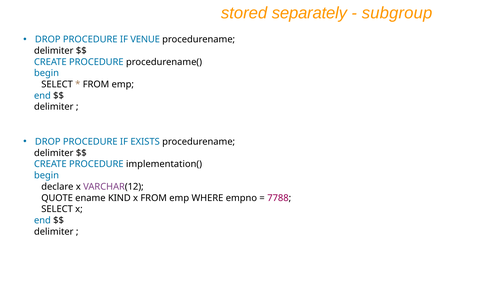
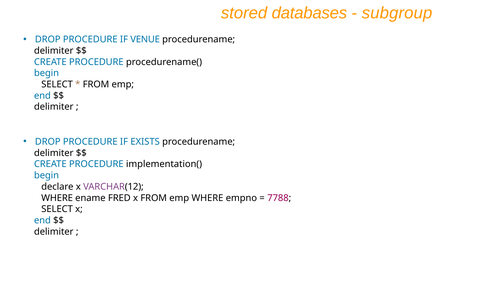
separately: separately -> databases
QUOTE at (57, 198): QUOTE -> WHERE
KIND: KIND -> FRED
